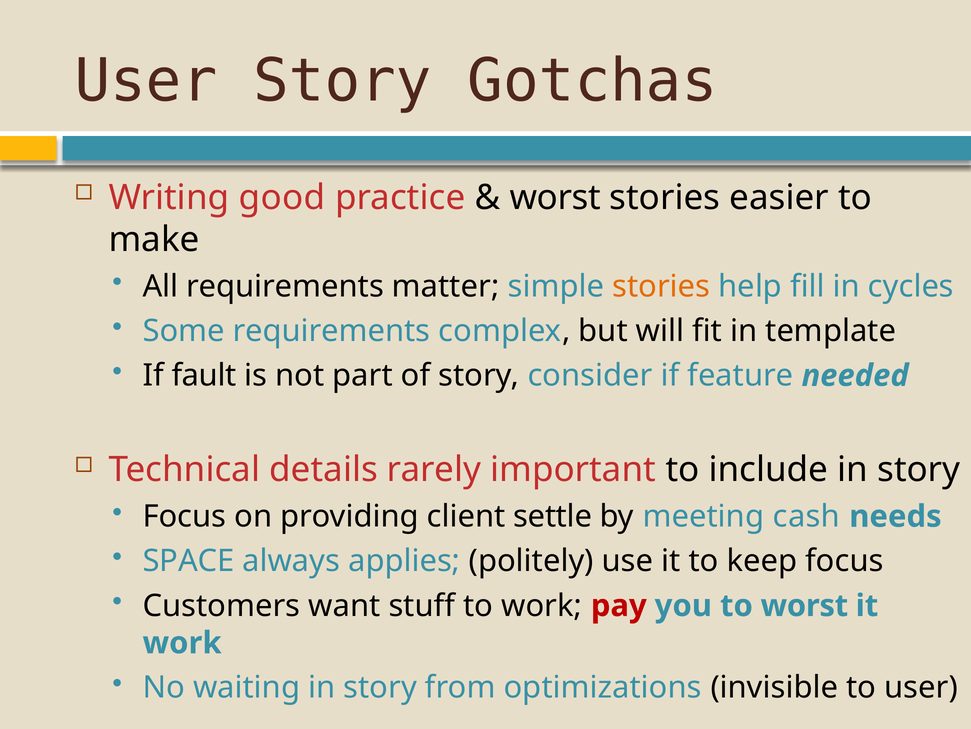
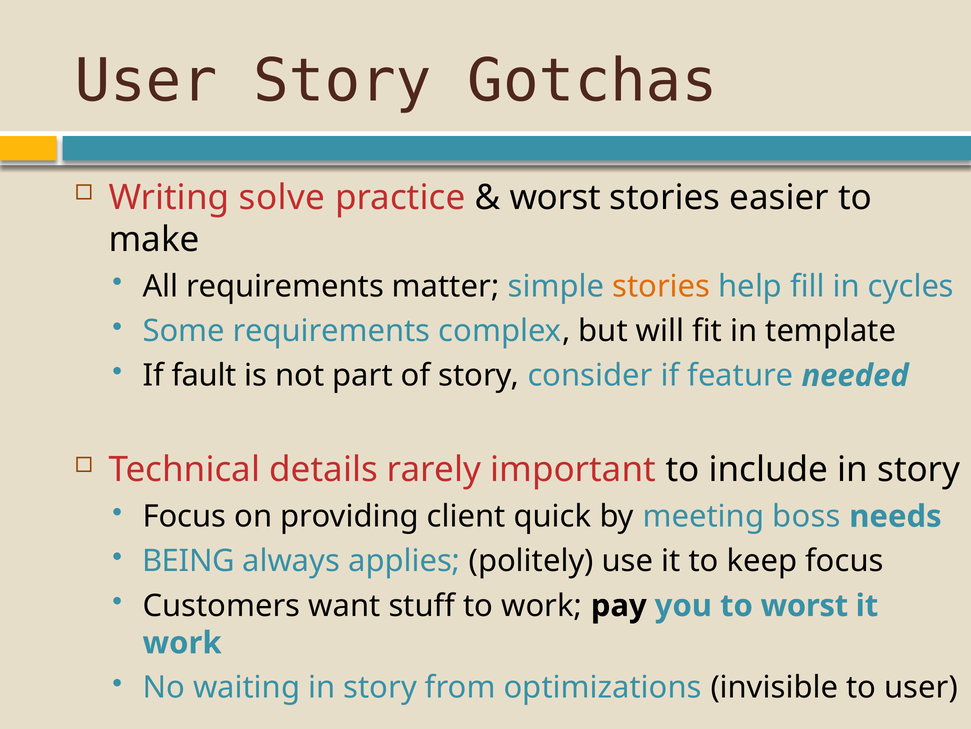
good: good -> solve
settle: settle -> quick
cash: cash -> boss
SPACE: SPACE -> BEING
pay colour: red -> black
